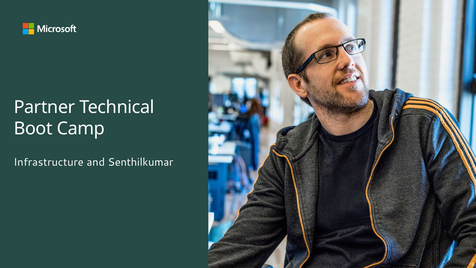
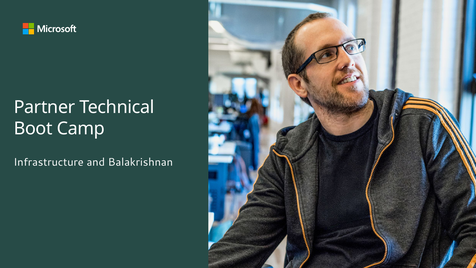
Senthilkumar: Senthilkumar -> Balakrishnan
